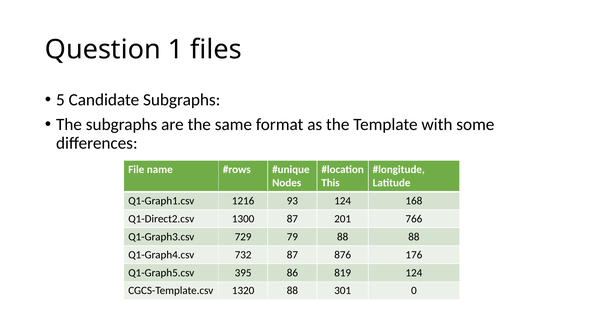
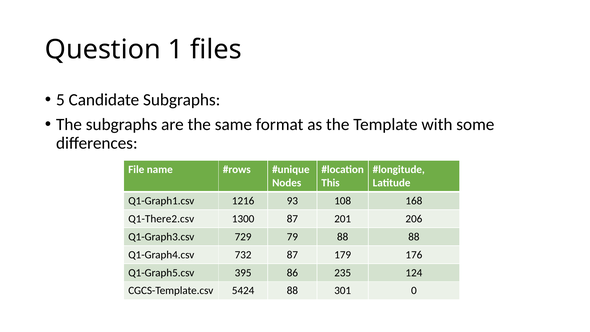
93 124: 124 -> 108
Q1-Direct2.csv: Q1-Direct2.csv -> Q1-There2.csv
766: 766 -> 206
876: 876 -> 179
819: 819 -> 235
1320: 1320 -> 5424
